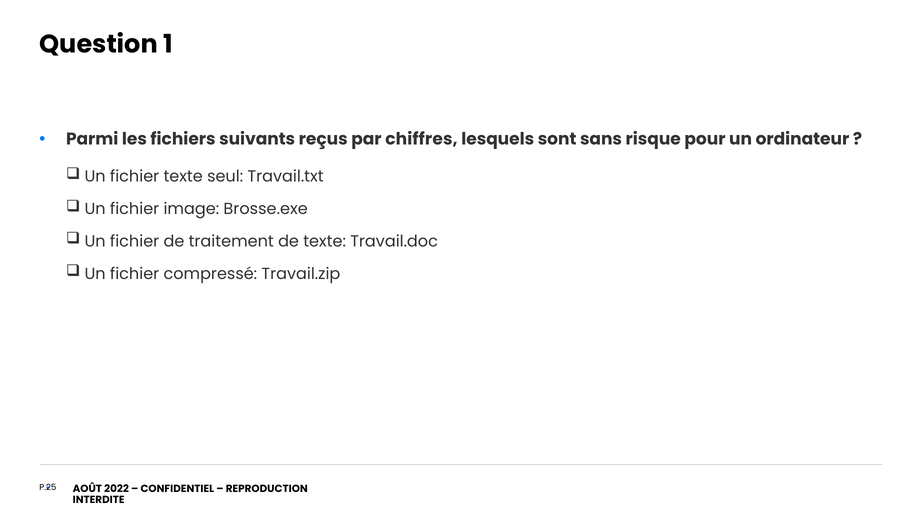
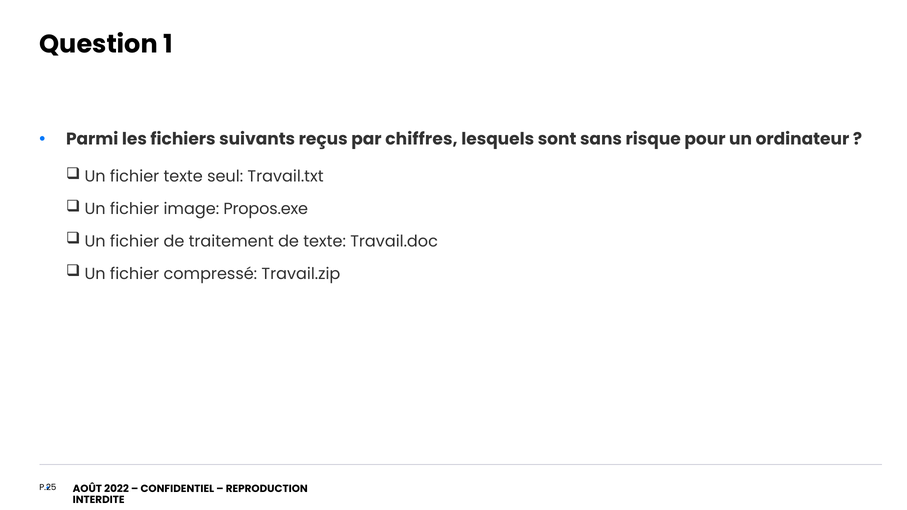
Brosse.exe: Brosse.exe -> Propos.exe
